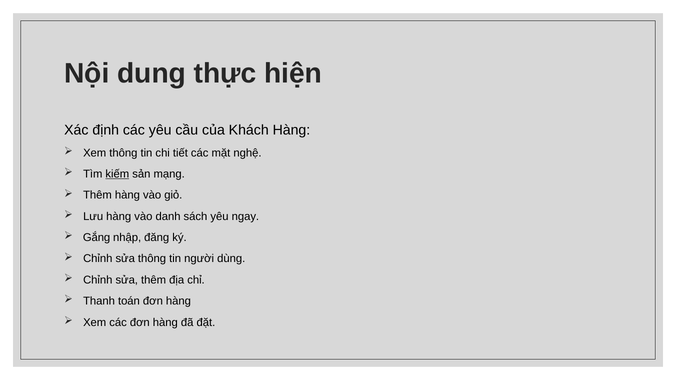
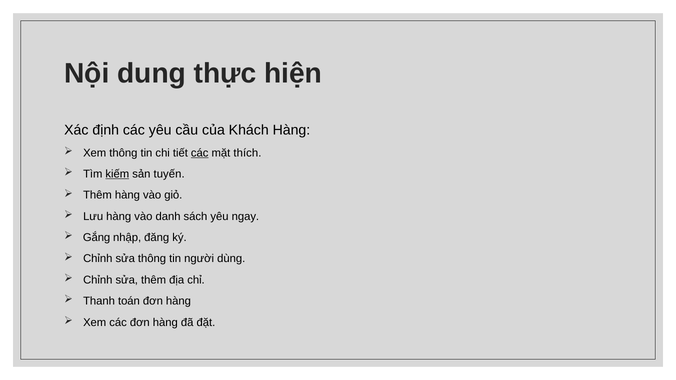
các at (200, 153) underline: none -> present
nghệ: nghệ -> thích
mạng: mạng -> tuyến
